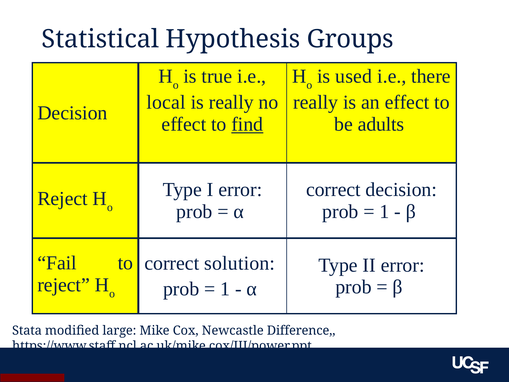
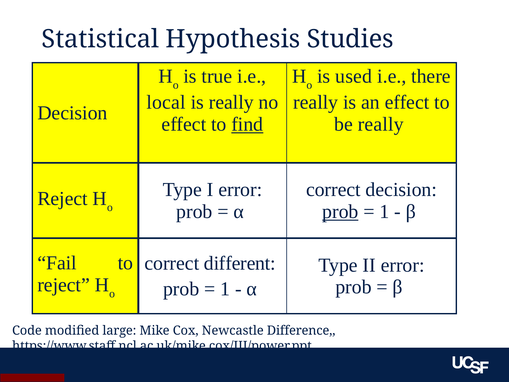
Groups: Groups -> Studies
be adults: adults -> really
prob at (340, 211) underline: none -> present
solution: solution -> different
Stata: Stata -> Code
